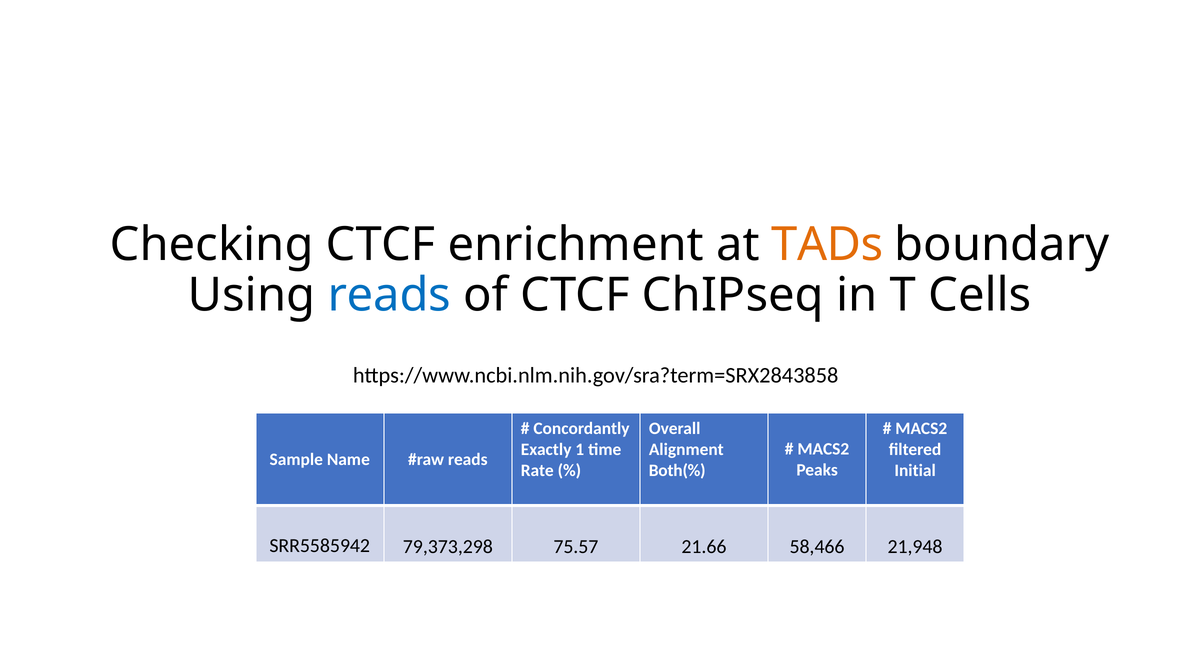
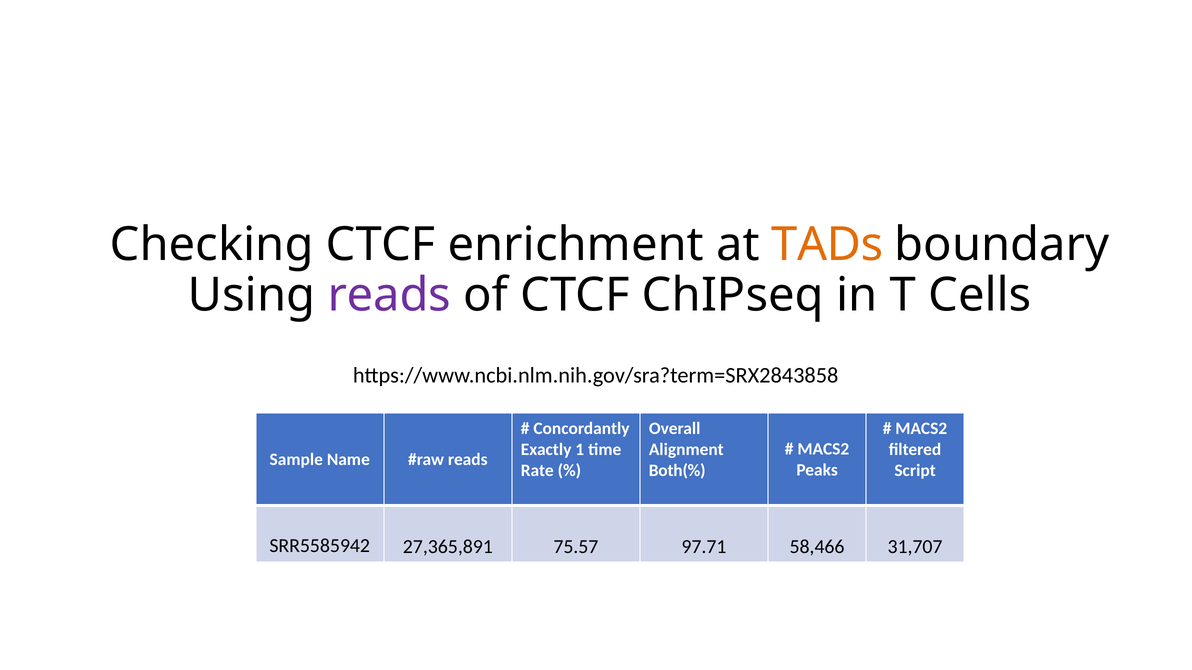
reads at (389, 296) colour: blue -> purple
Initial: Initial -> Script
79,373,298: 79,373,298 -> 27,365,891
21.66: 21.66 -> 97.71
21,948: 21,948 -> 31,707
